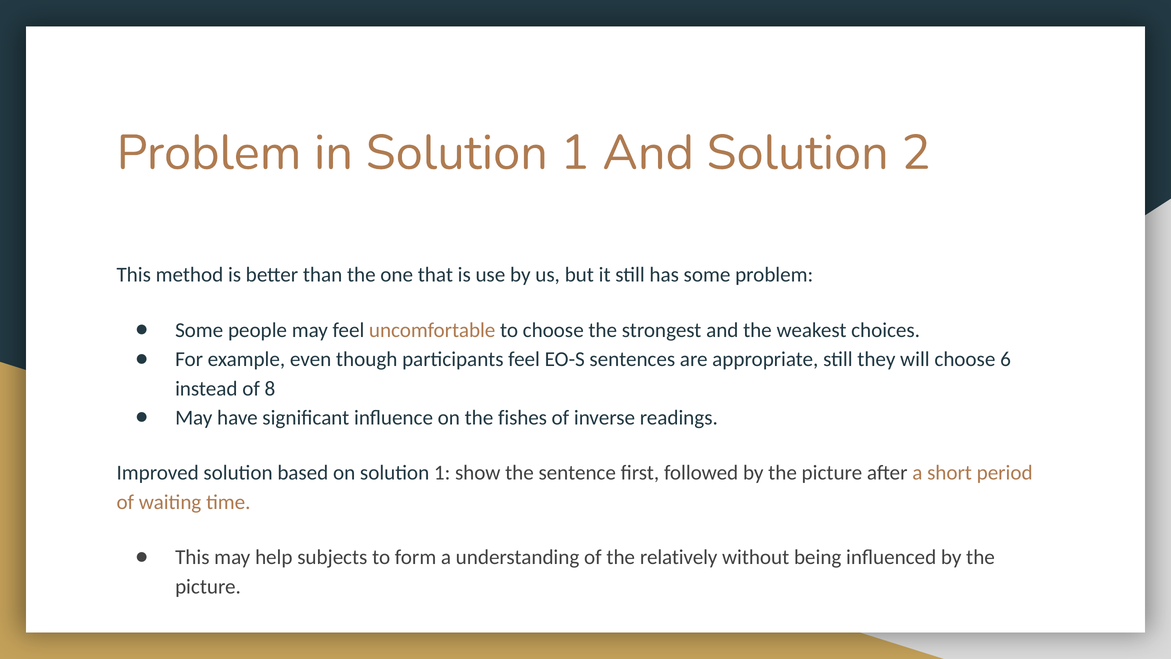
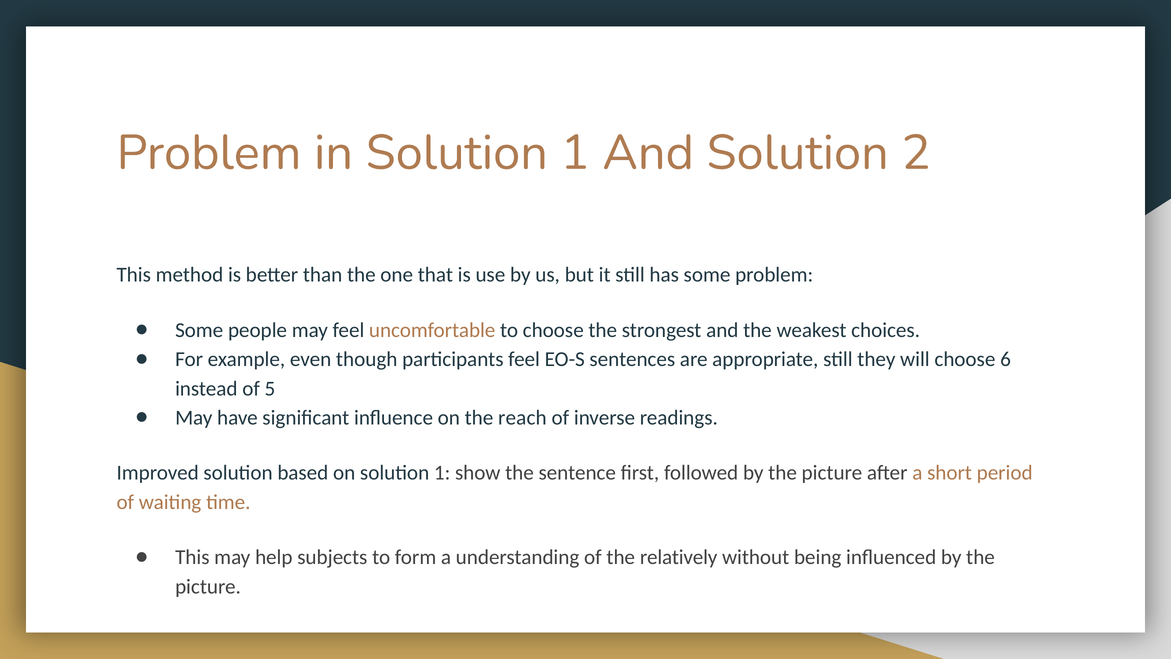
8: 8 -> 5
fishes: fishes -> reach
